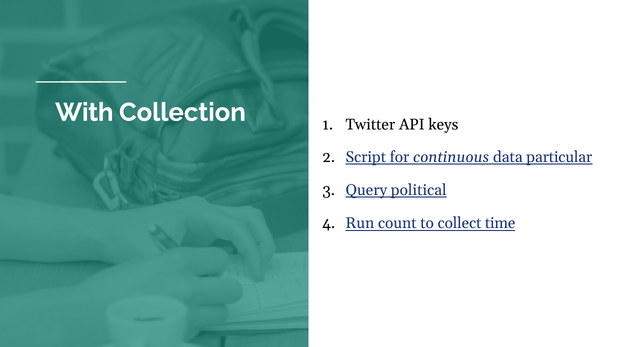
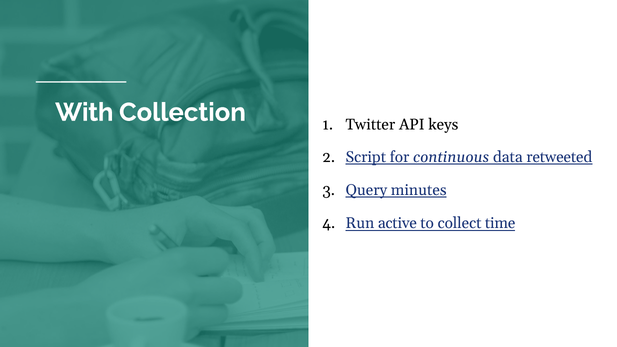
particular: particular -> retweeted
political: political -> minutes
count: count -> active
